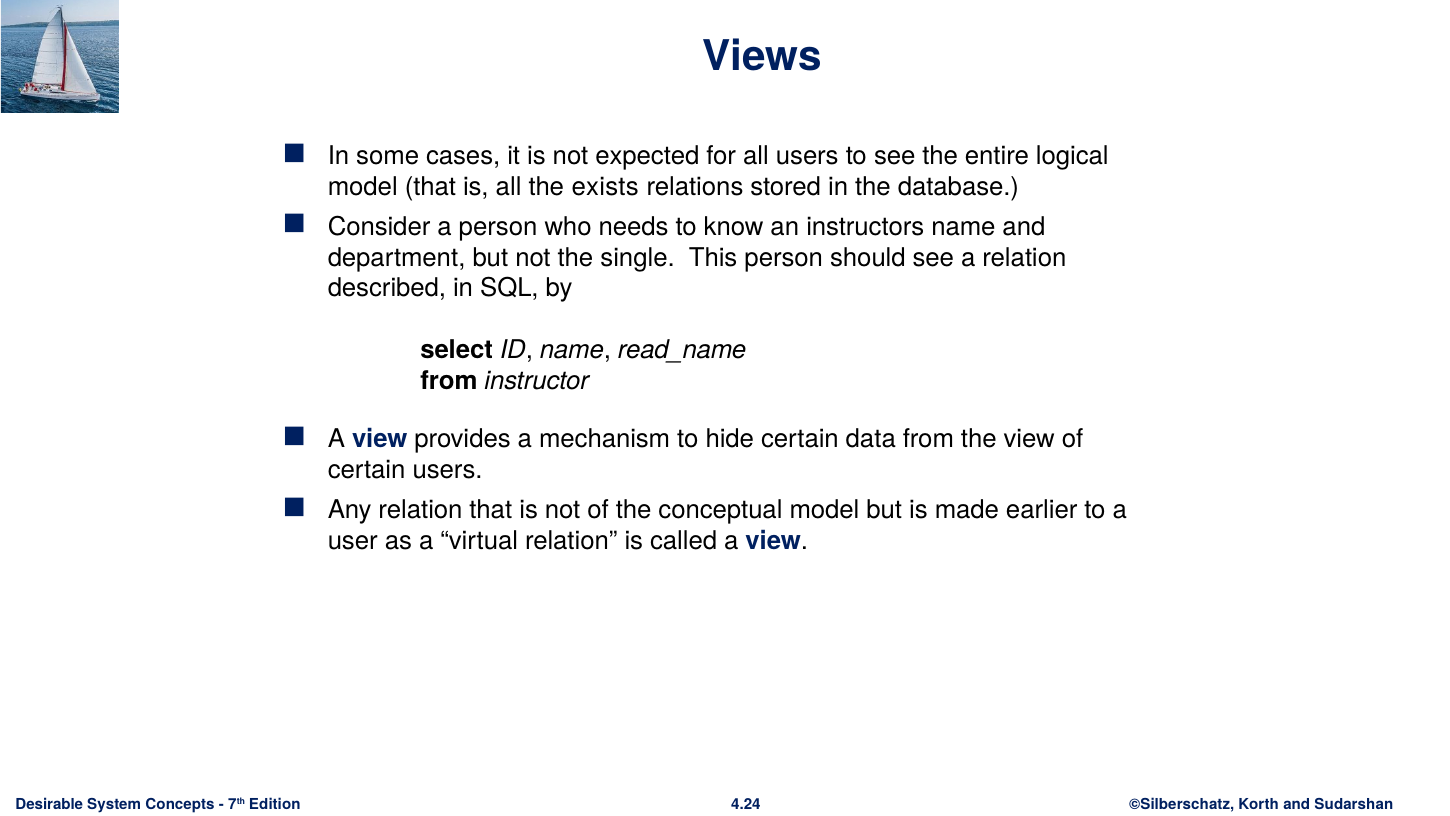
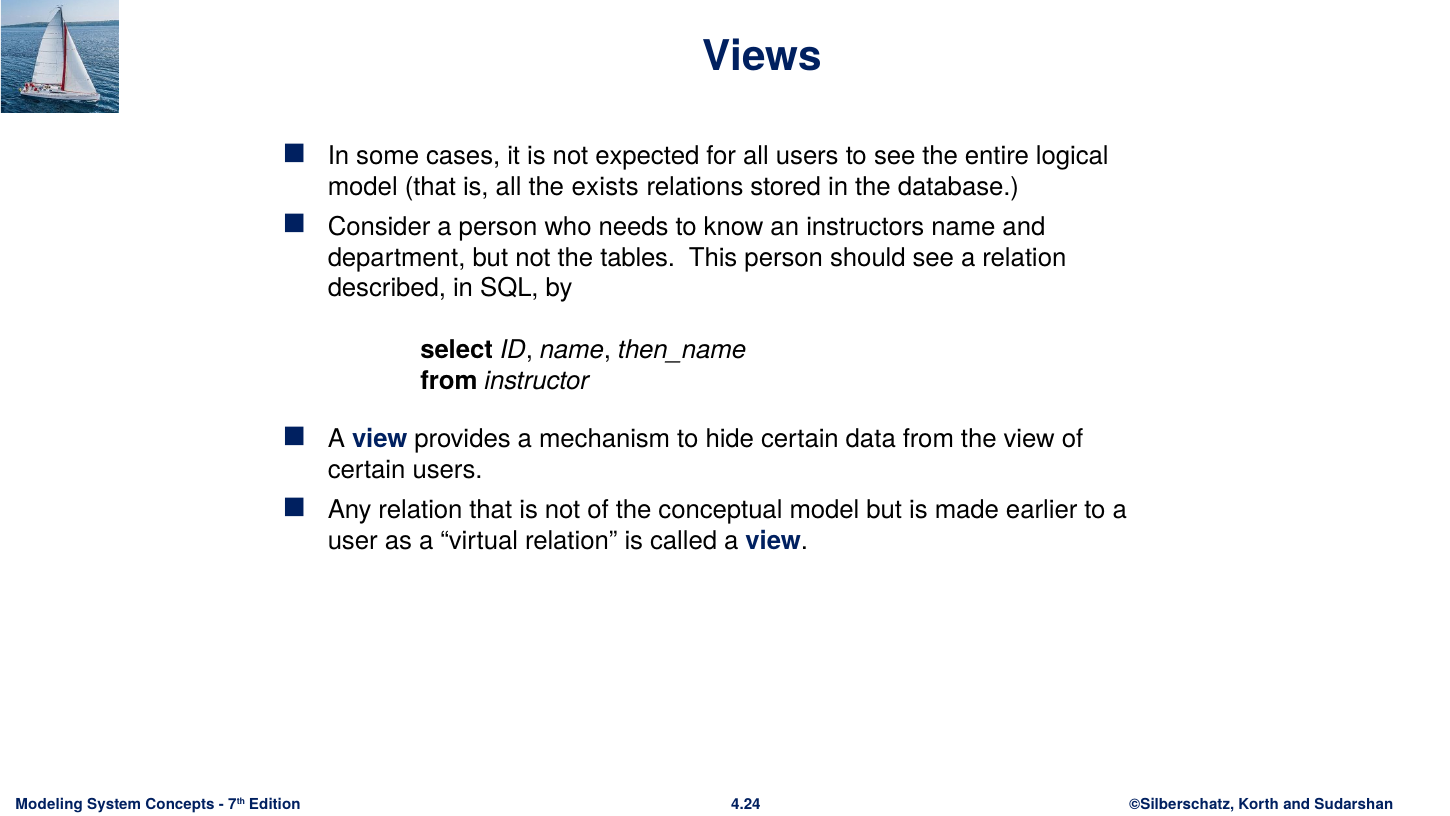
single: single -> tables
read_name: read_name -> then_name
Desirable: Desirable -> Modeling
